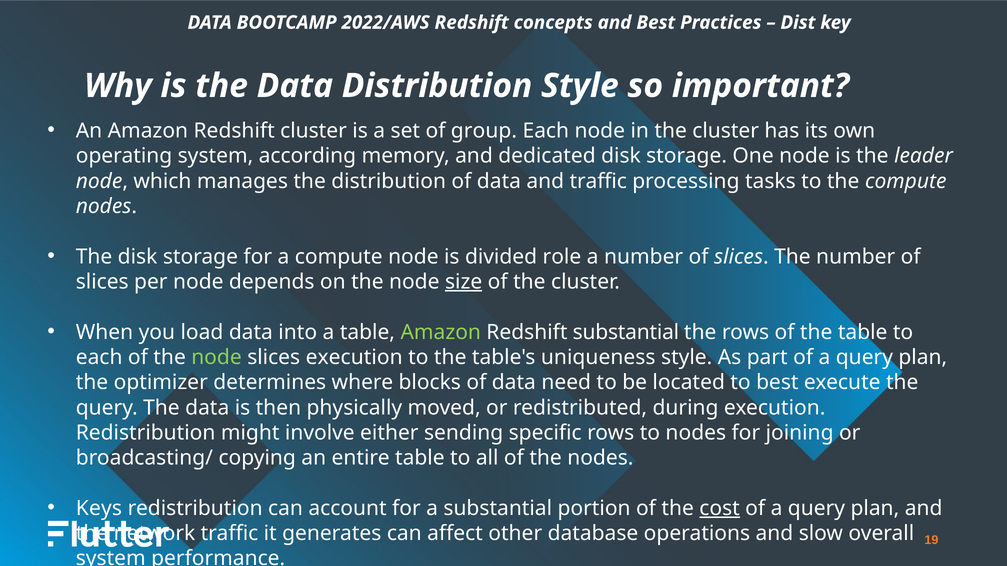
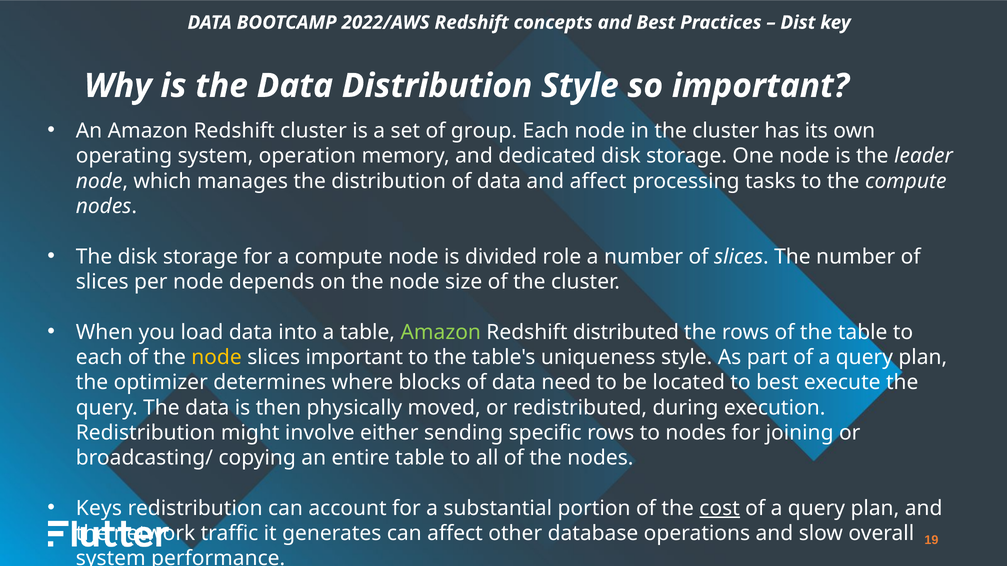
according: according -> operation
and traffic: traffic -> affect
size underline: present -> none
Redshift substantial: substantial -> distributed
node at (216, 358) colour: light green -> yellow
slices execution: execution -> important
